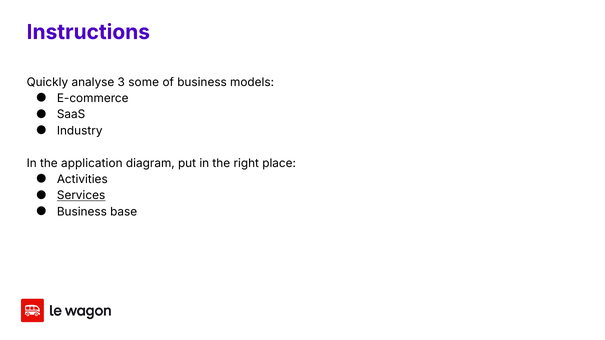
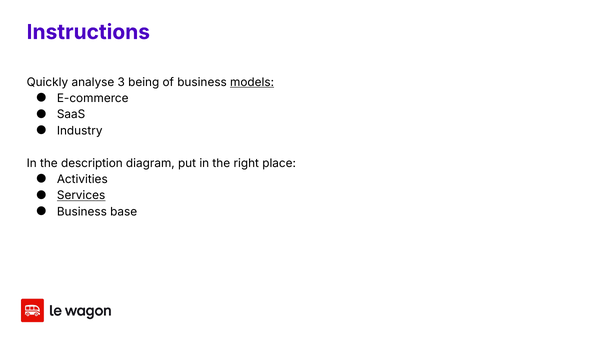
some: some -> being
models underline: none -> present
application: application -> description
